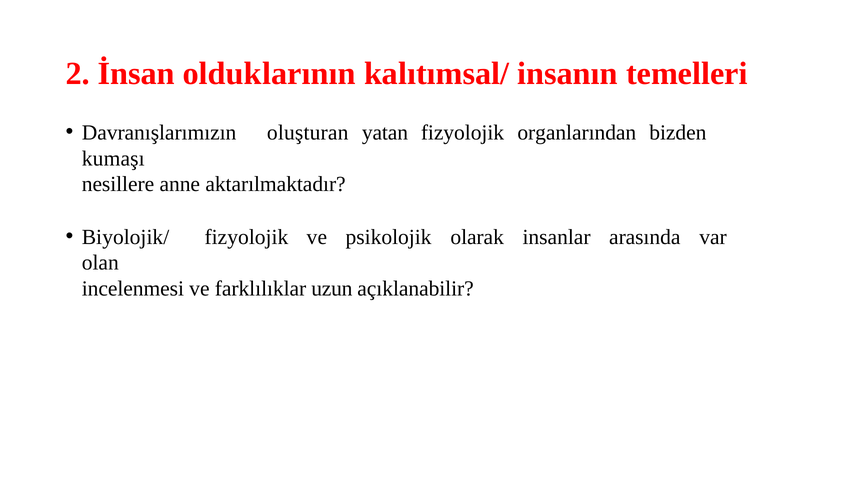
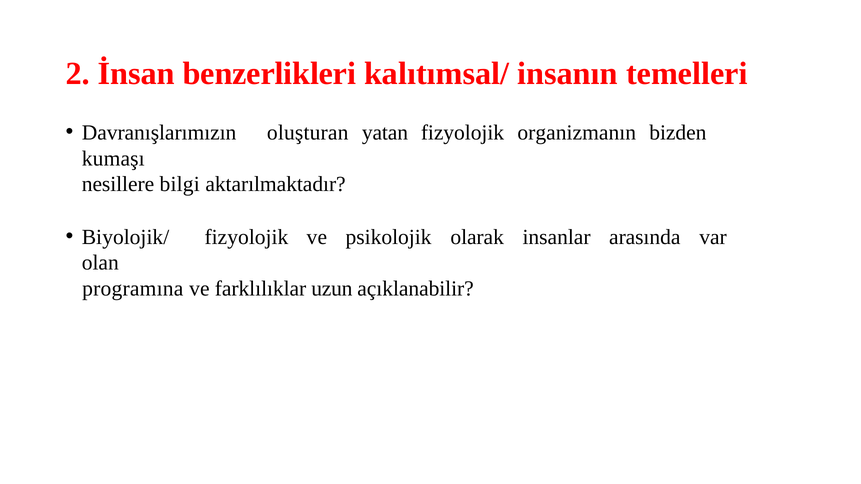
olduklarının: olduklarının -> benzerlikleri
organlarından: organlarından -> organizmanın
anne: anne -> bilgi
incelenmesi: incelenmesi -> programına
